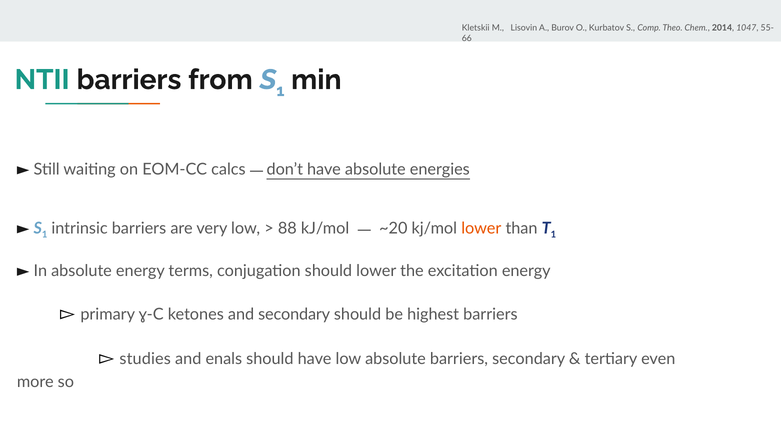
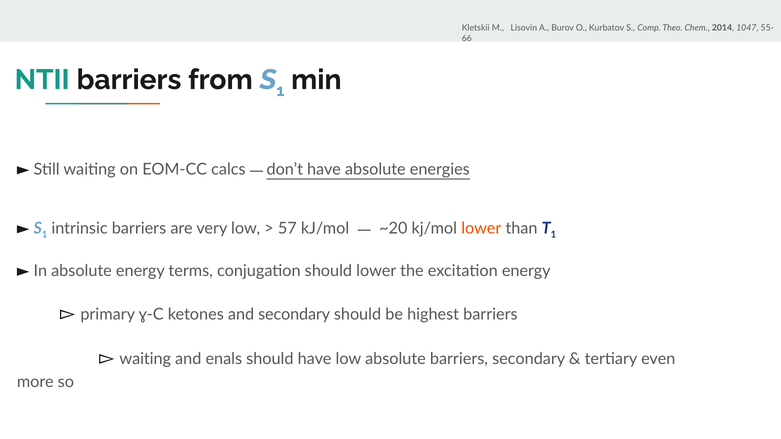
88: 88 -> 57
studies at (145, 359): studies -> waiting
